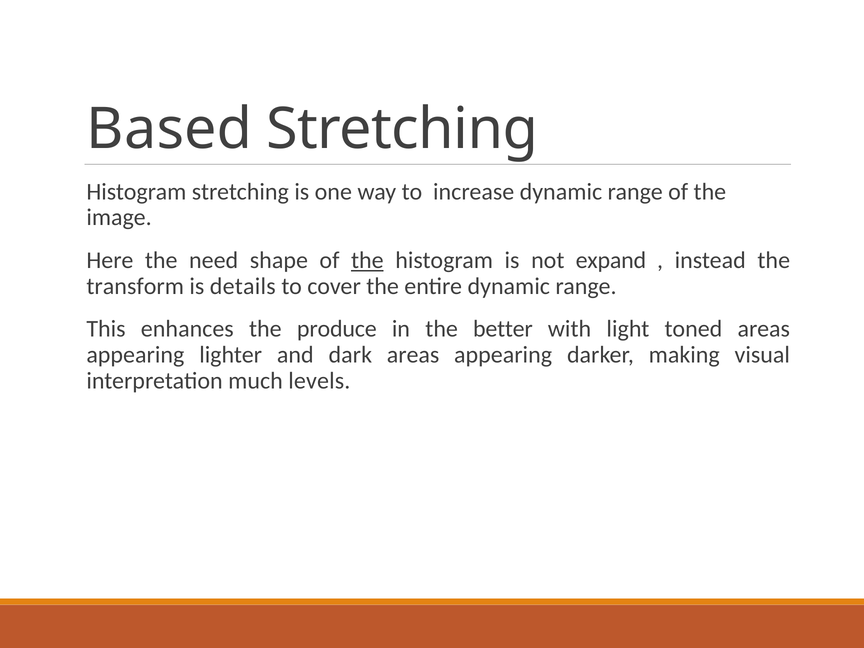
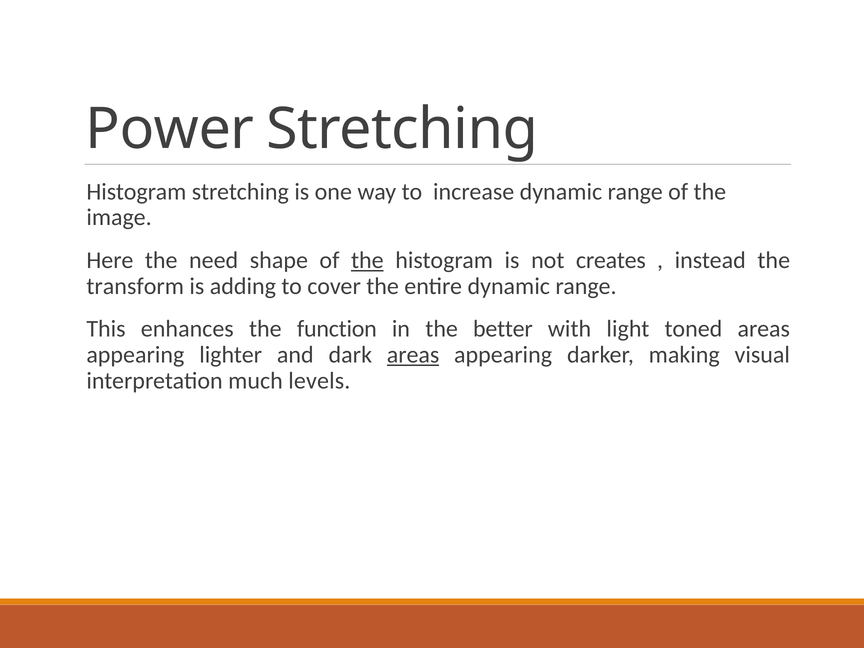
Based: Based -> Power
expand: expand -> creates
details: details -> adding
produce: produce -> function
areas at (413, 355) underline: none -> present
